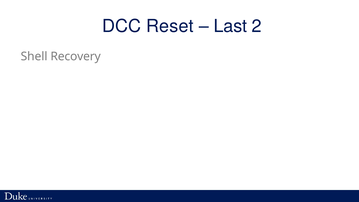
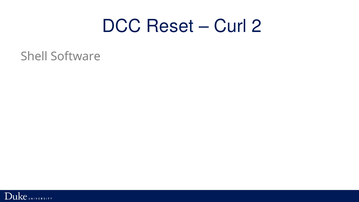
Last: Last -> Curl
Recovery: Recovery -> Software
